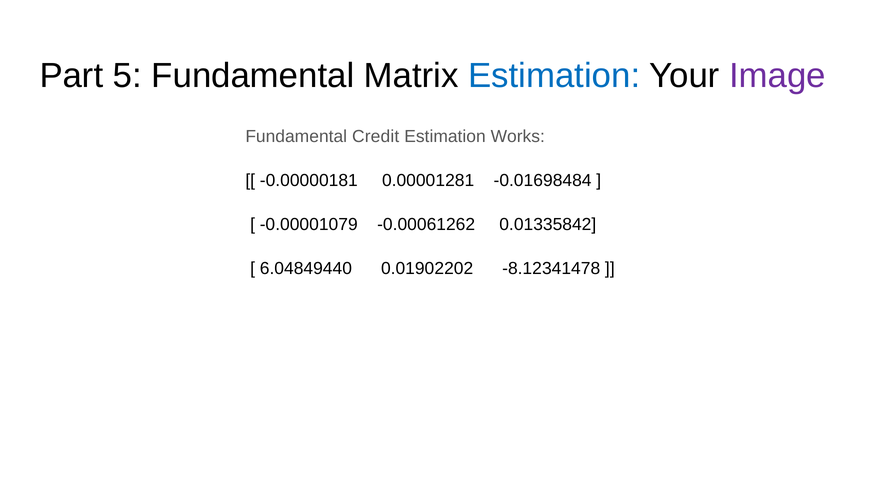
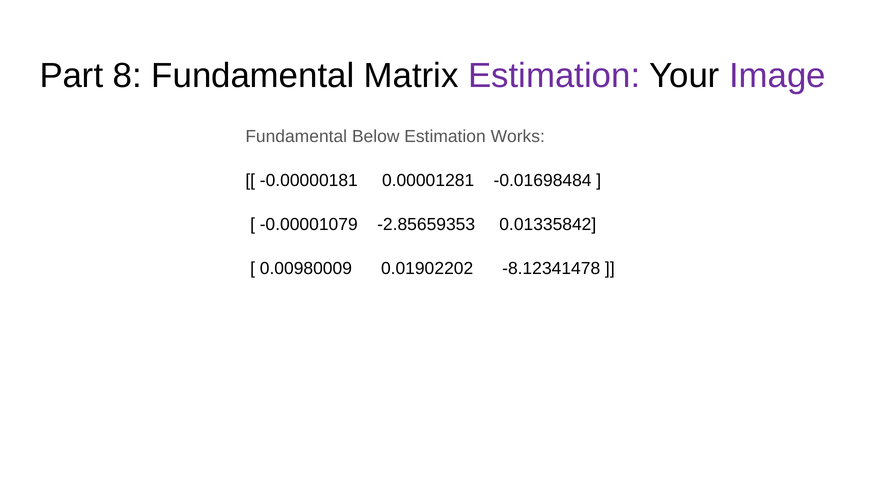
5: 5 -> 8
Estimation at (554, 76) colour: blue -> purple
Credit: Credit -> Below
-0.00061262: -0.00061262 -> -2.85659353
6.04849440: 6.04849440 -> 0.00980009
